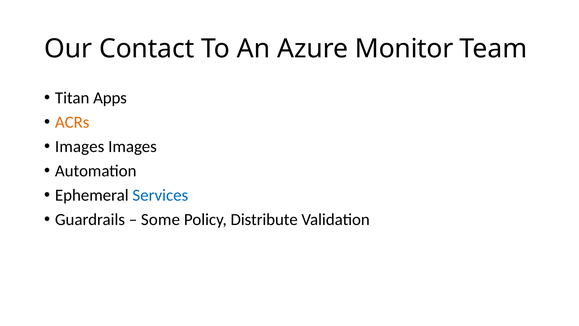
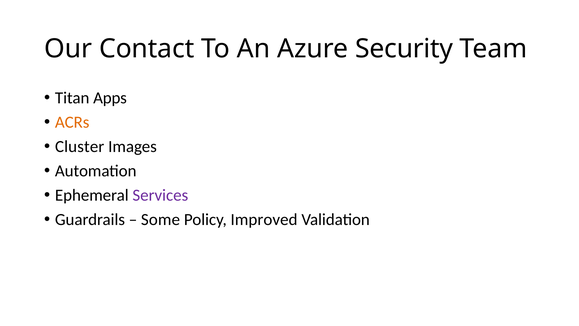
Monitor: Monitor -> Security
Images at (80, 146): Images -> Cluster
Services colour: blue -> purple
Distribute: Distribute -> Improved
